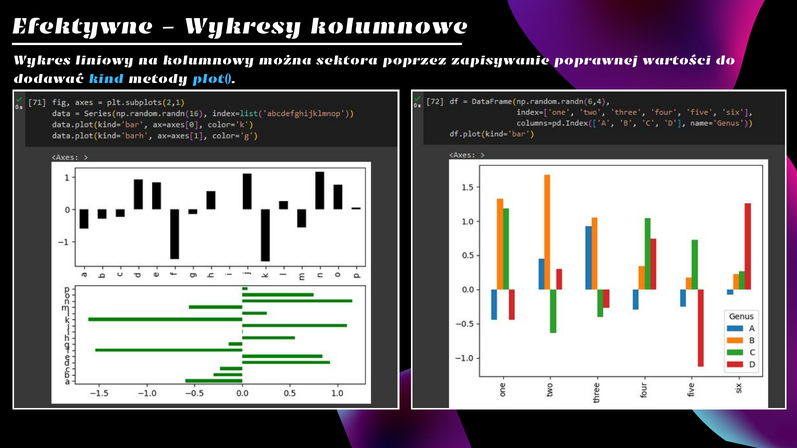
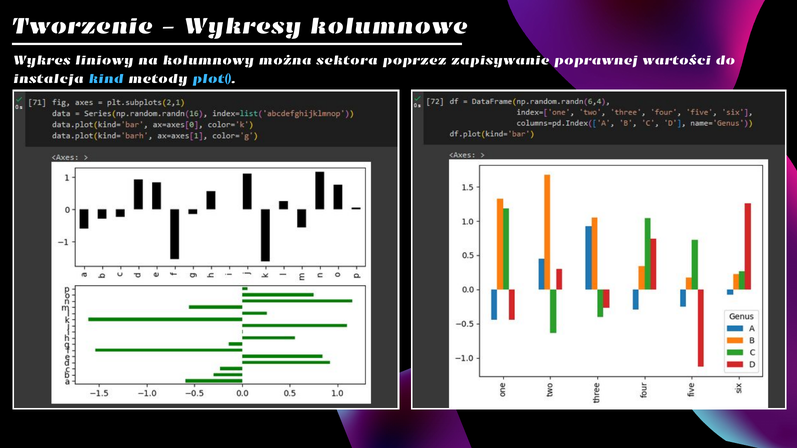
Efektywne: Efektywne -> Tworzenie
dodawać: dodawać -> instalcja
